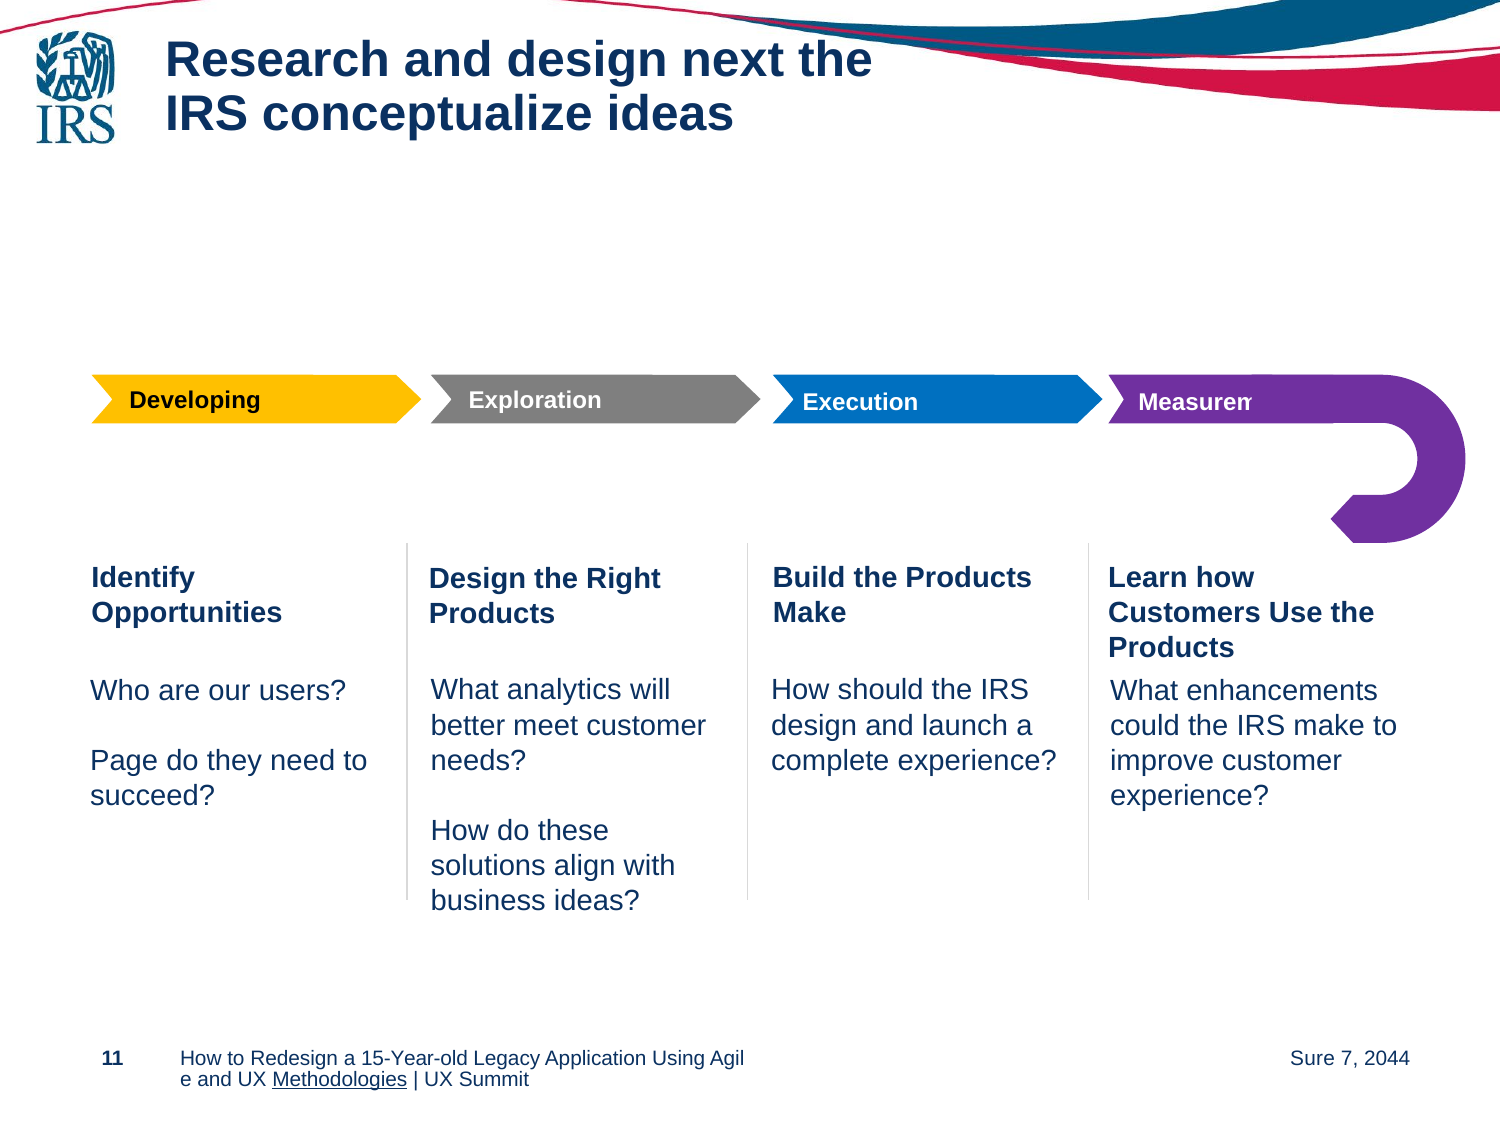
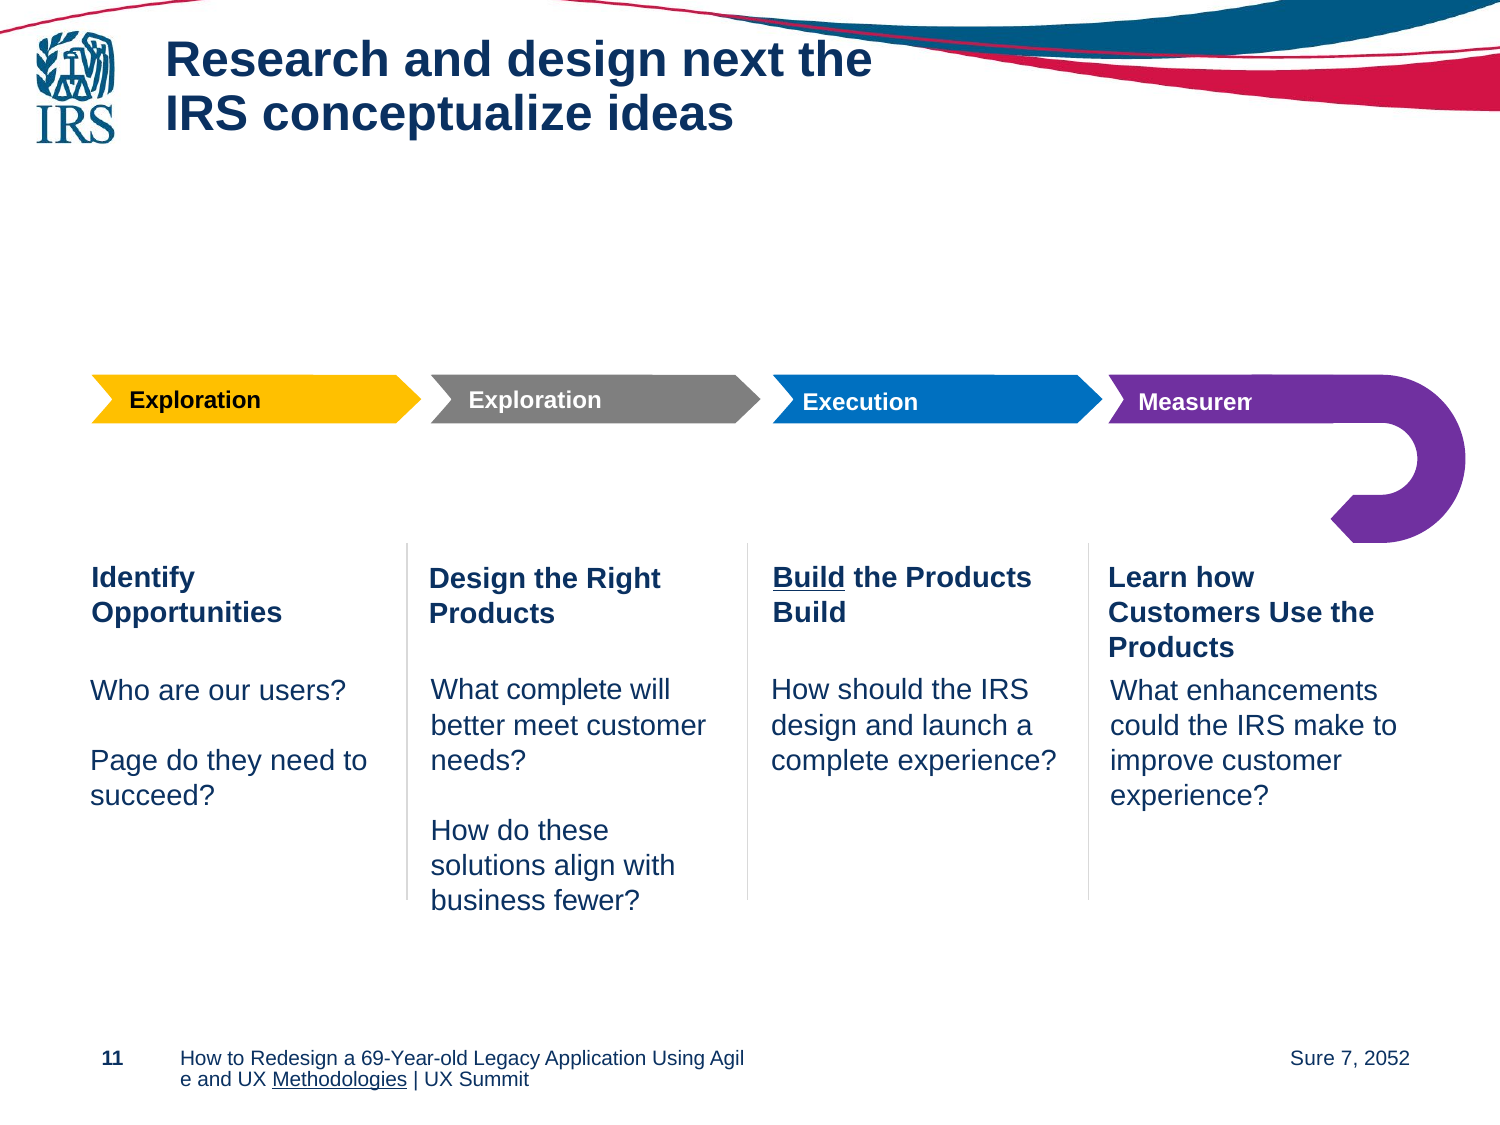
Developing at (195, 401): Developing -> Exploration
Build at (809, 578) underline: none -> present
Make at (810, 613): Make -> Build
What analytics: analytics -> complete
business ideas: ideas -> fewer
15-Year-old: 15-Year-old -> 69-Year-old
2044: 2044 -> 2052
